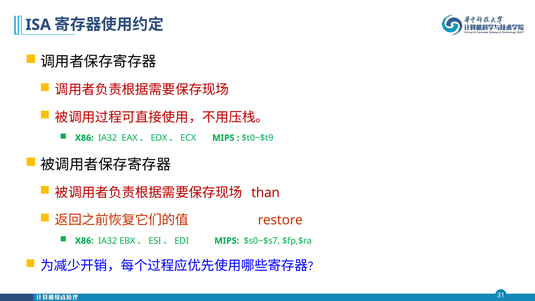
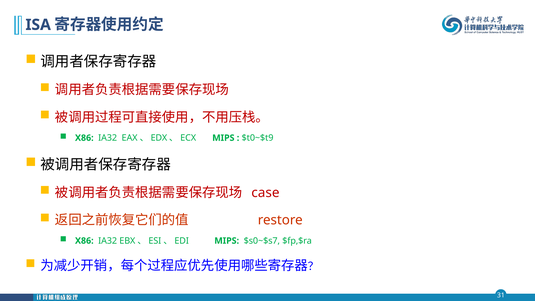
than: than -> case
